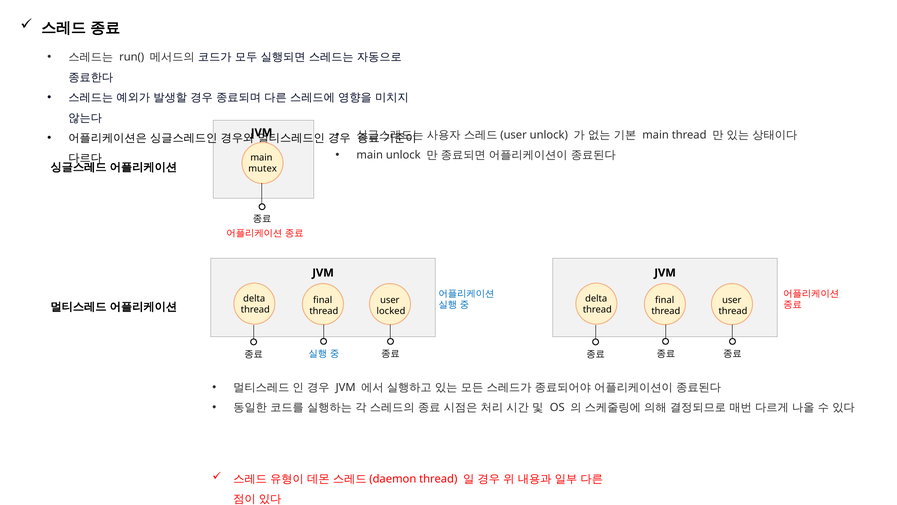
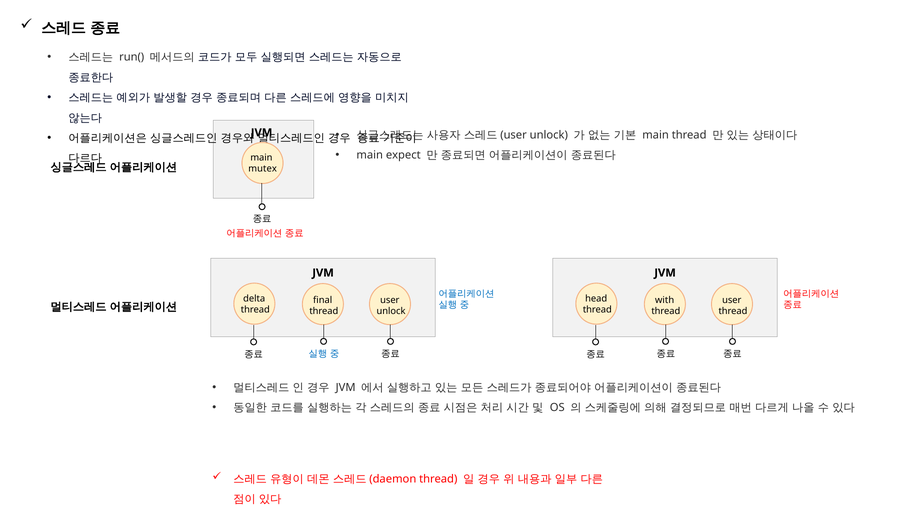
main unlock: unlock -> expect
delta at (596, 298): delta -> head
final at (665, 300): final -> with
locked at (391, 311): locked -> unlock
